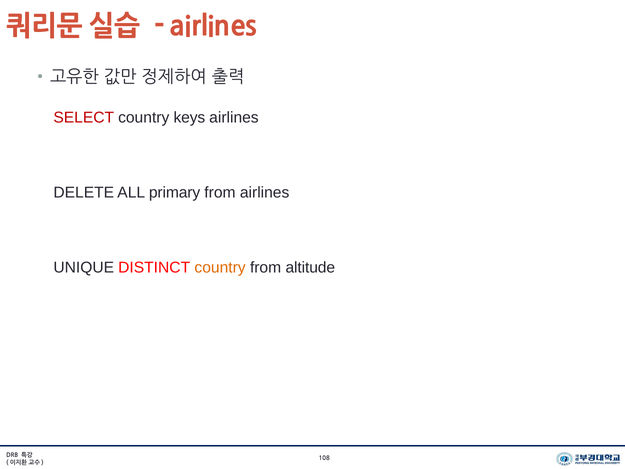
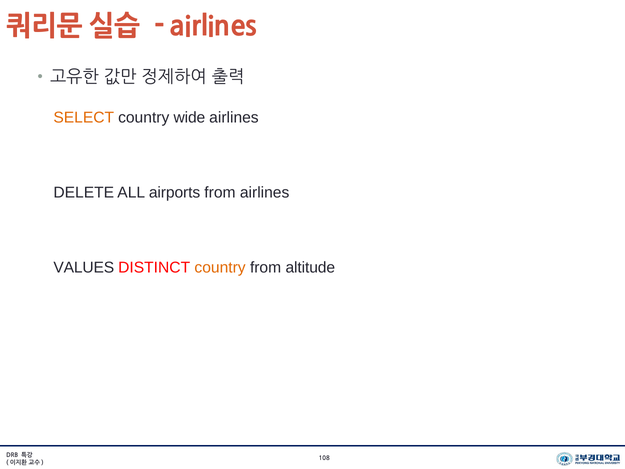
SELECT colour: red -> orange
keys: keys -> wide
primary: primary -> airports
UNIQUE: UNIQUE -> VALUES
